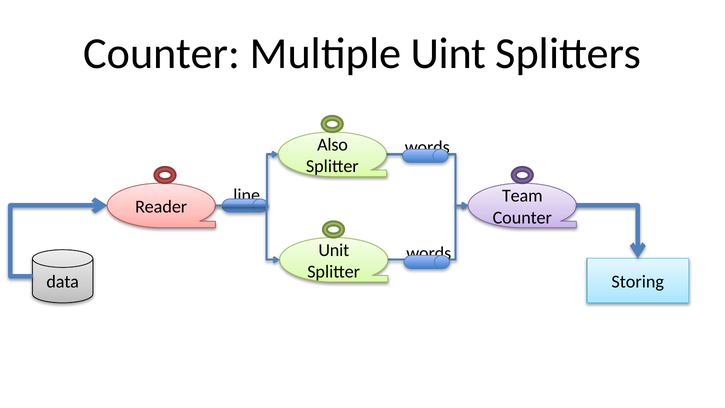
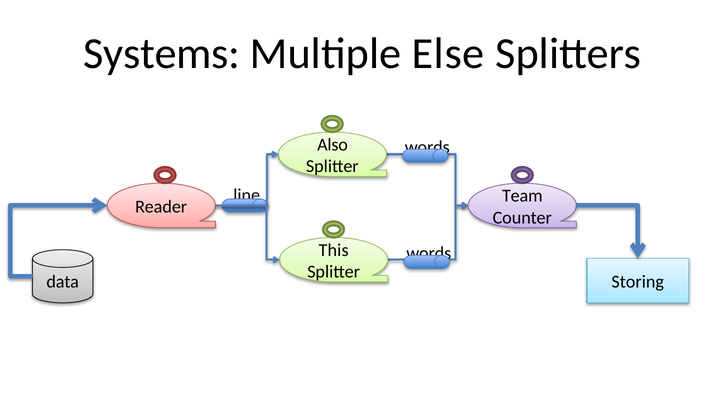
Counter at (162, 53): Counter -> Systems
Uint: Uint -> Else
Unit: Unit -> This
